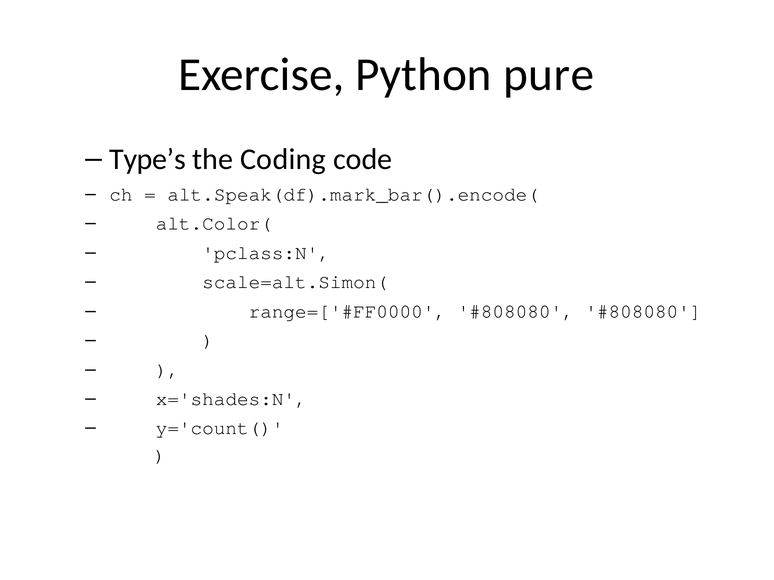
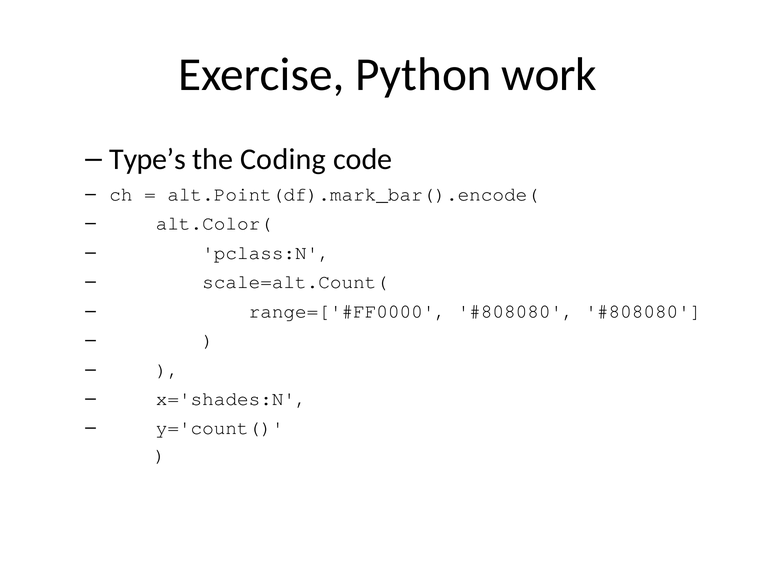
pure: pure -> work
alt.Speak(df).mark_bar().encode(: alt.Speak(df).mark_bar().encode( -> alt.Point(df).mark_bar().encode(
scale=alt.Simon(: scale=alt.Simon( -> scale=alt.Count(
